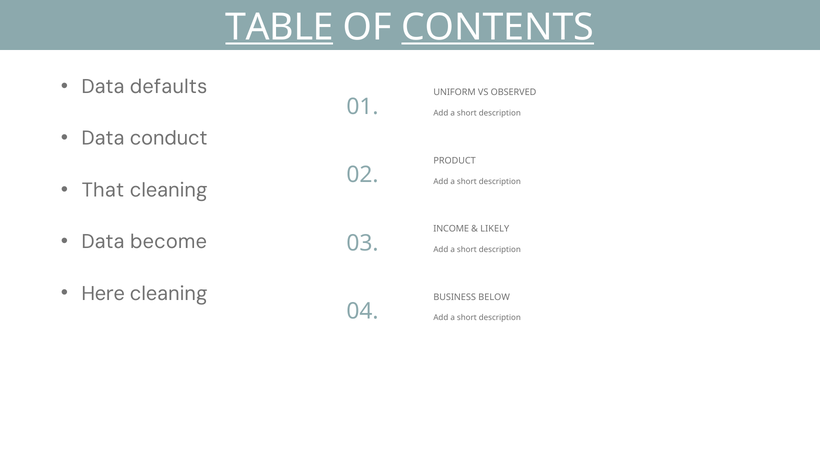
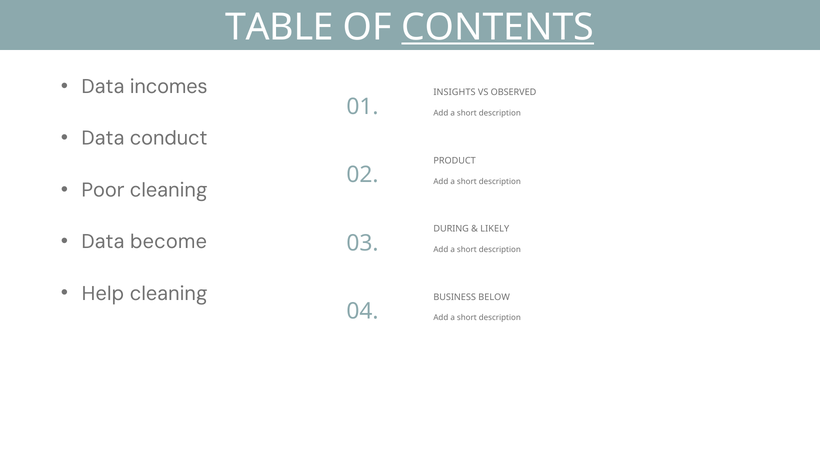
TABLE underline: present -> none
defaults: defaults -> incomes
UNIFORM: UNIFORM -> INSIGHTS
That: That -> Poor
INCOME: INCOME -> DURING
Here: Here -> Help
